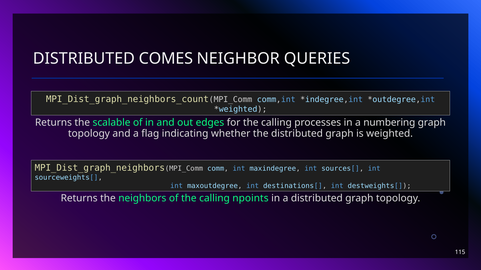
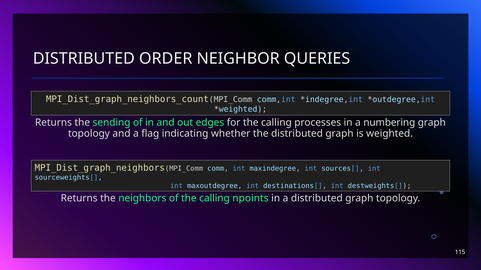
COMES: COMES -> ORDER
scalable: scalable -> sending
